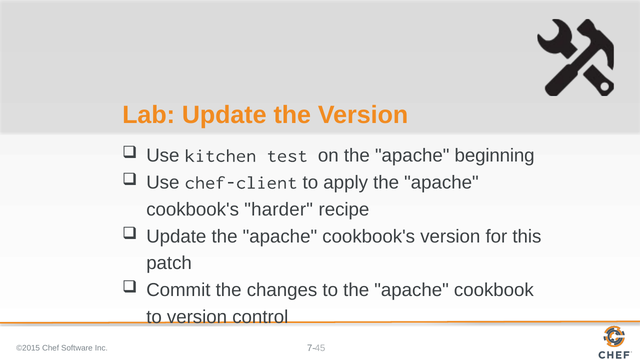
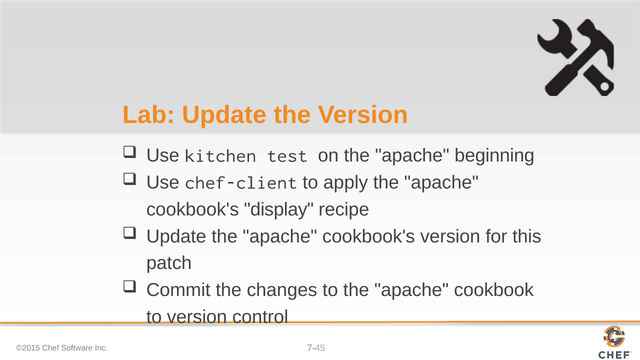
harder: harder -> display
